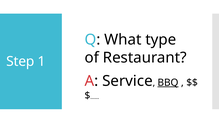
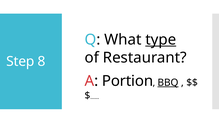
type underline: none -> present
1: 1 -> 8
Service: Service -> Portion
